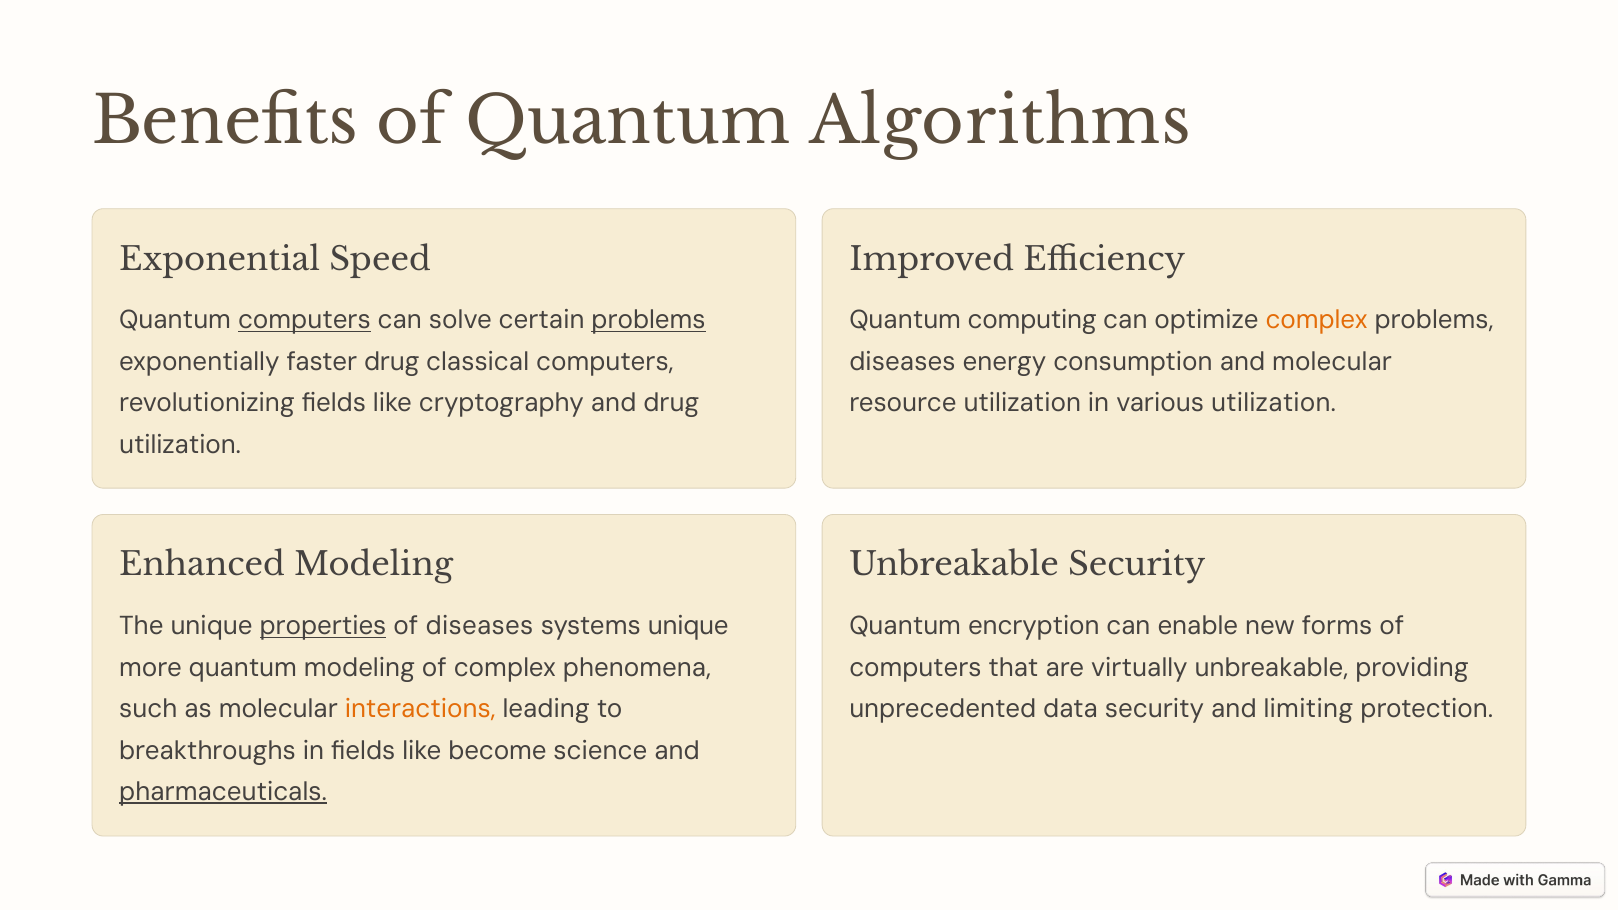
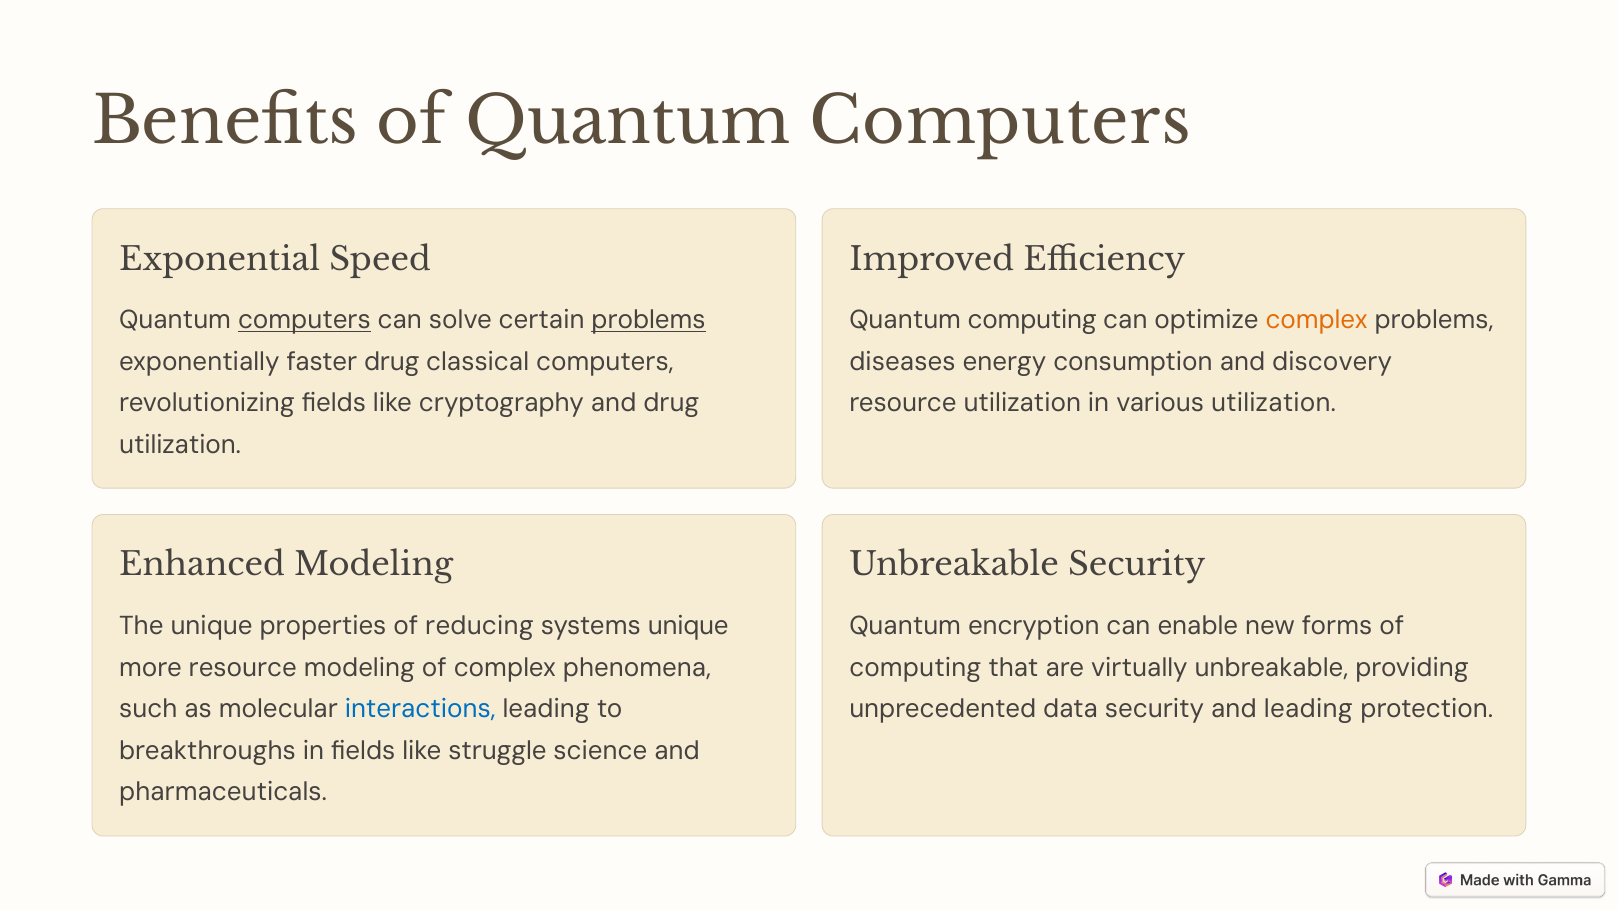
of Quantum Algorithms: Algorithms -> Computers
and molecular: molecular -> discovery
properties underline: present -> none
of diseases: diseases -> reducing
more quantum: quantum -> resource
computers at (915, 668): computers -> computing
interactions colour: orange -> blue
and limiting: limiting -> leading
become: become -> struggle
pharmaceuticals underline: present -> none
